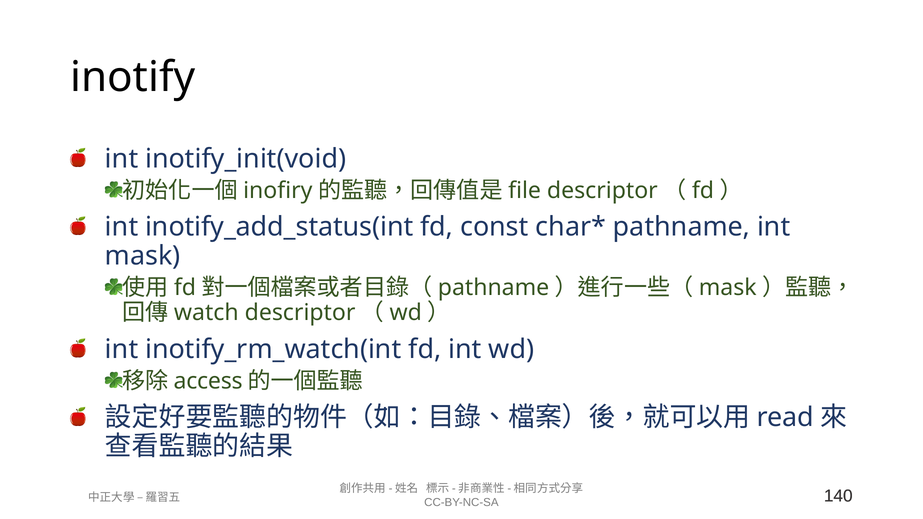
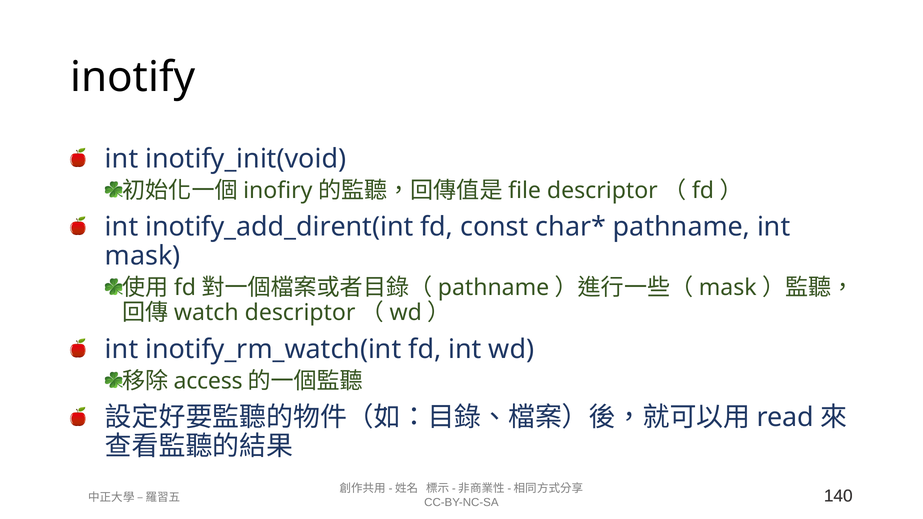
inotify_add_status(int: inotify_add_status(int -> inotify_add_dirent(int
